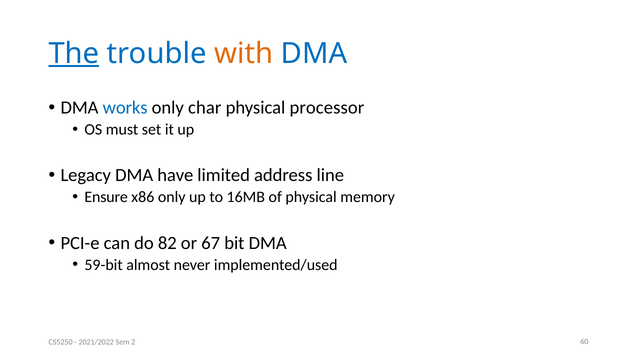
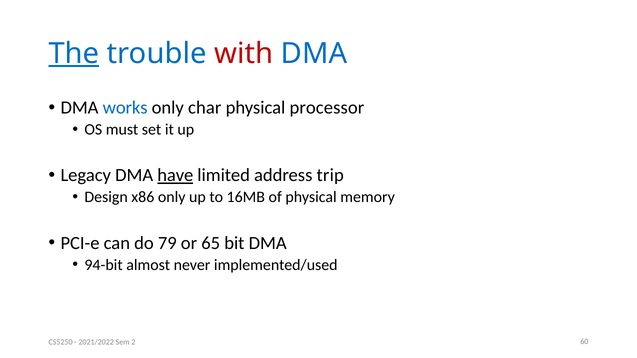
with colour: orange -> red
have underline: none -> present
line: line -> trip
Ensure: Ensure -> Design
82: 82 -> 79
67: 67 -> 65
59-bit: 59-bit -> 94-bit
